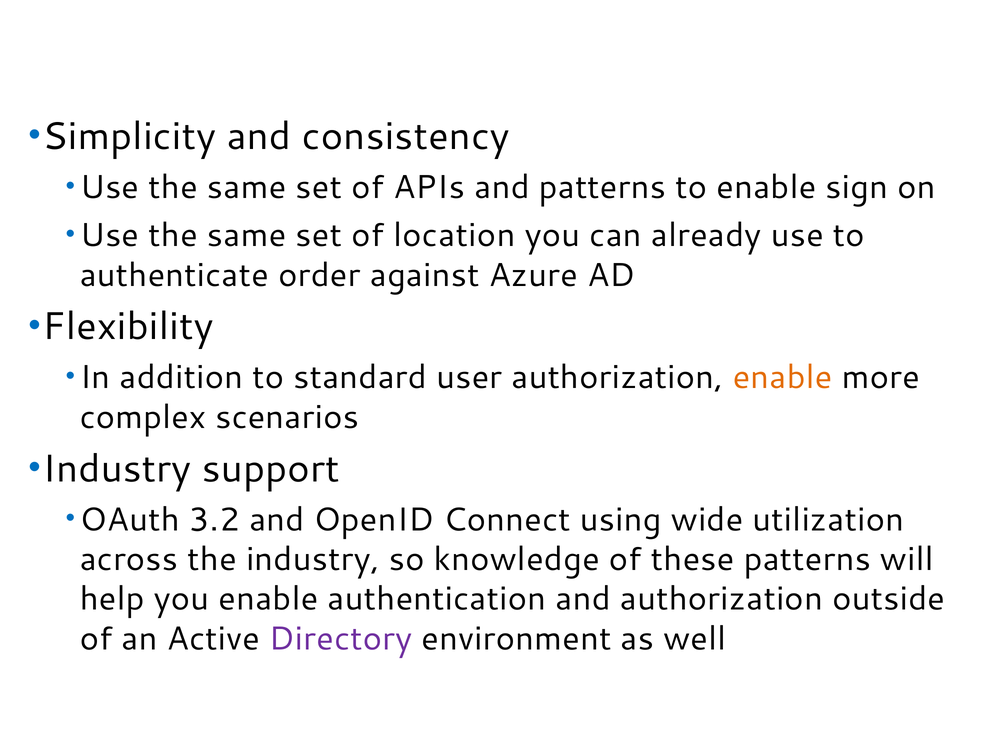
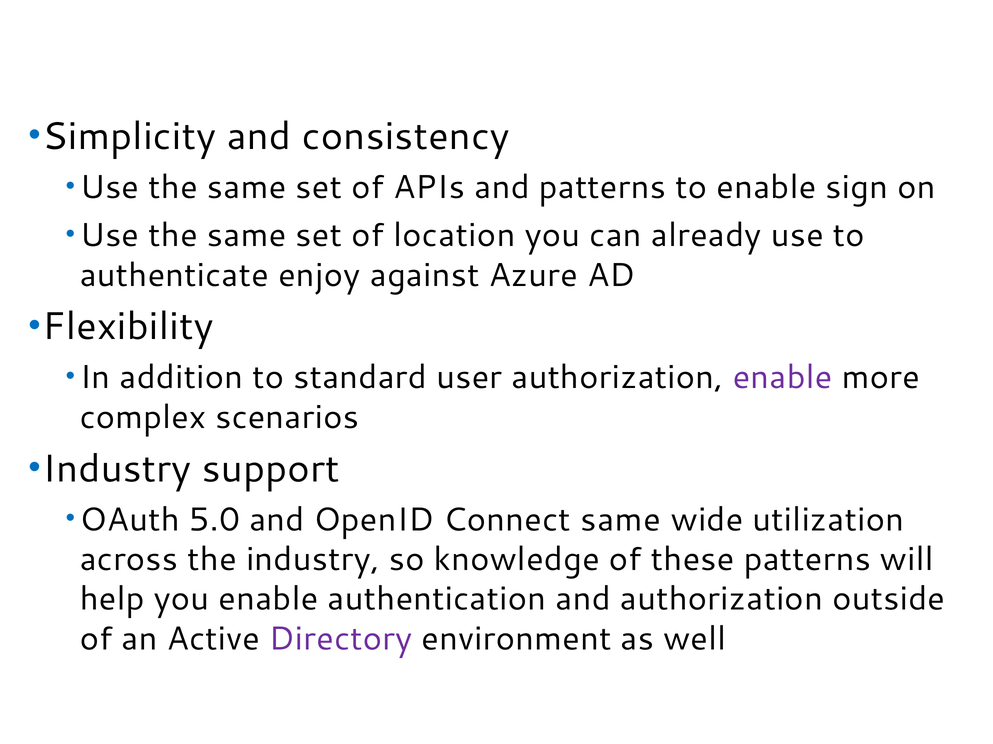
order: order -> enjoy
enable at (783, 378) colour: orange -> purple
3.2: 3.2 -> 5.0
Connect using: using -> same
